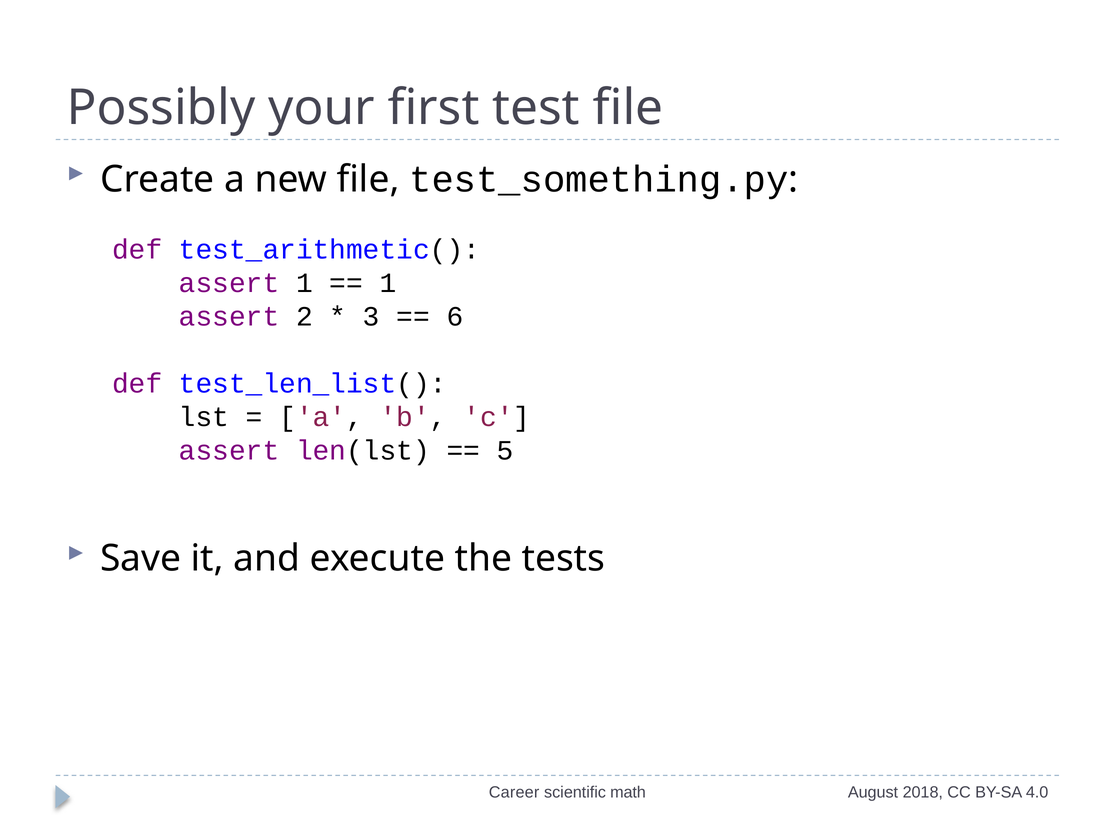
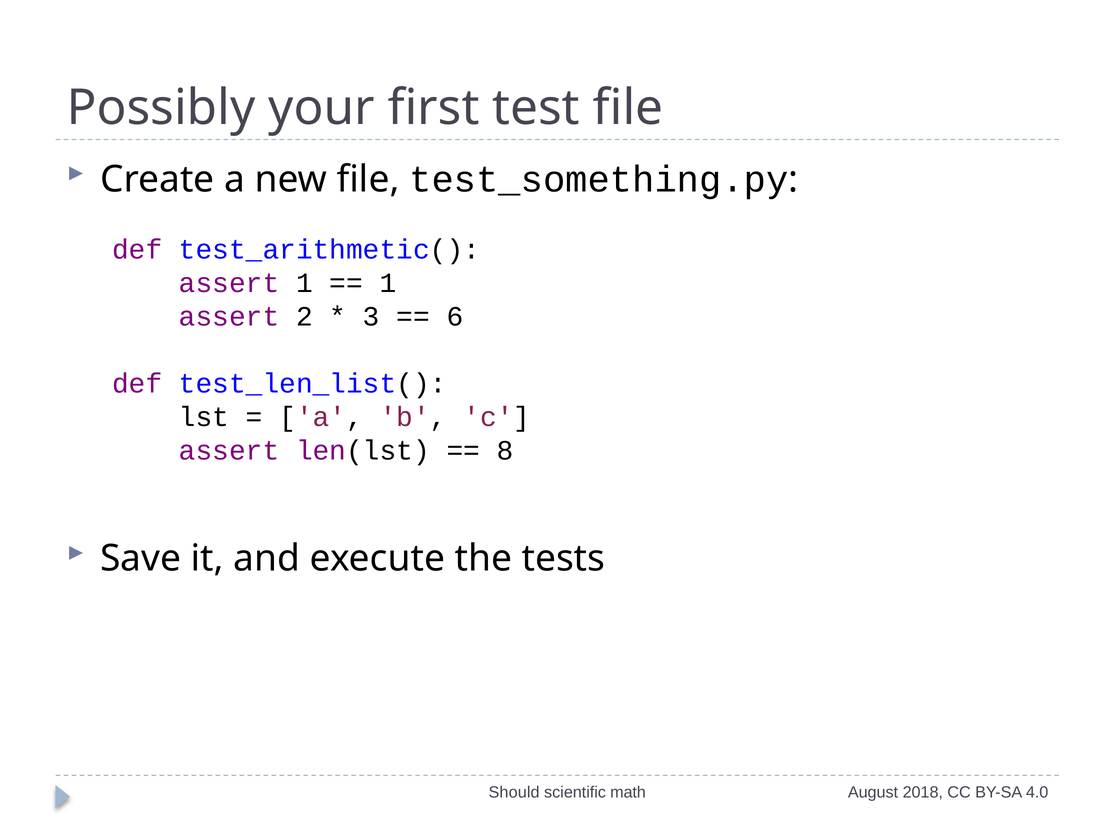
5: 5 -> 8
Career: Career -> Should
